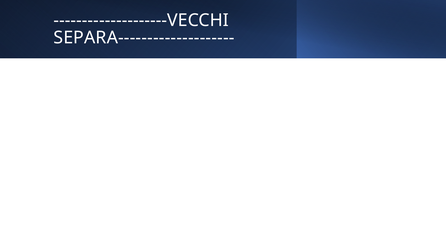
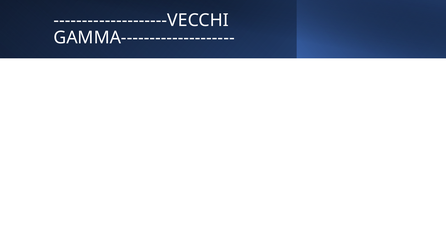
SEPARA--------------------: SEPARA-------------------- -> GAMMA--------------------
